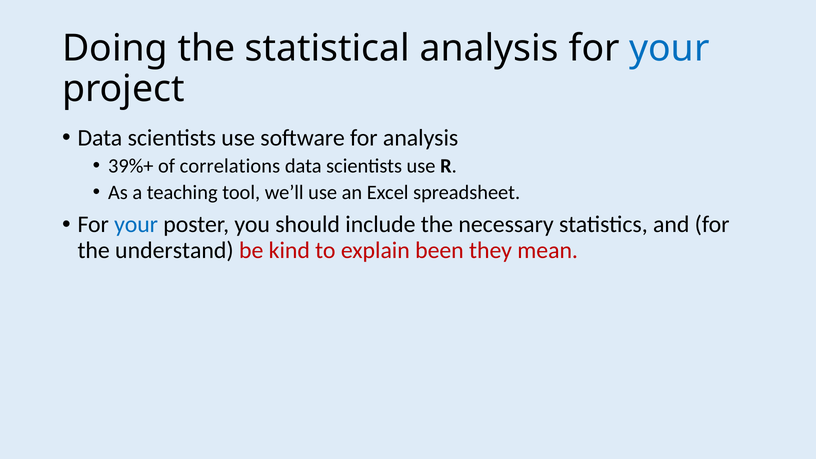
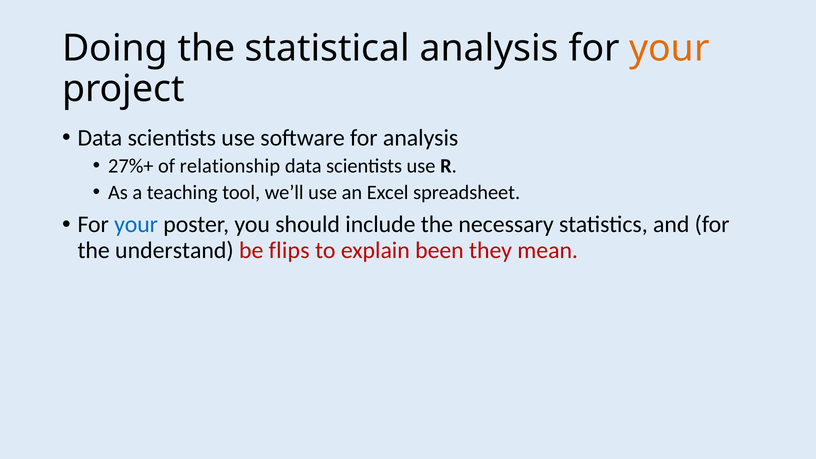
your at (669, 48) colour: blue -> orange
39%+: 39%+ -> 27%+
correlations: correlations -> relationship
kind: kind -> flips
